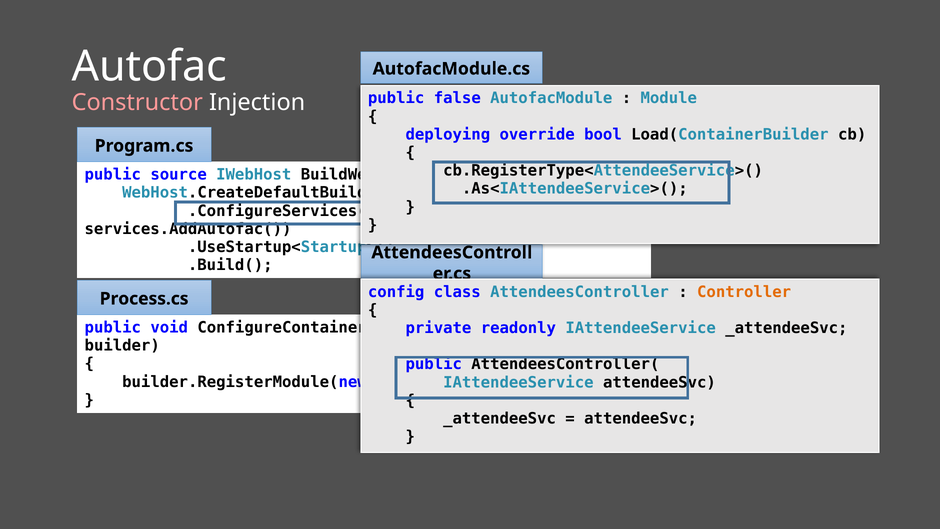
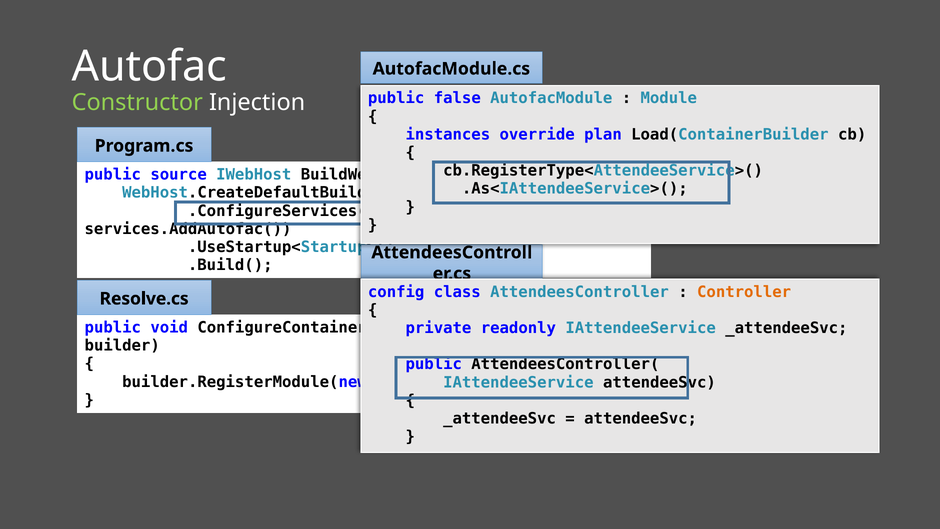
Constructor colour: pink -> light green
deploying: deploying -> instances
bool: bool -> plan
Process.cs: Process.cs -> Resolve.cs
